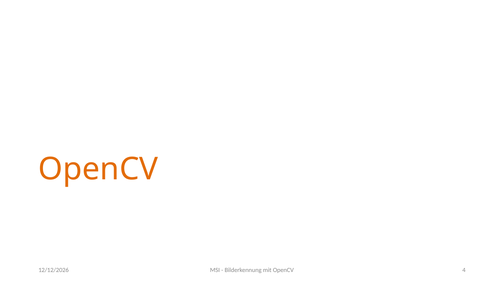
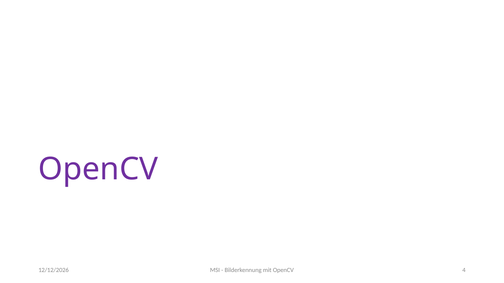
OpenCV at (98, 169) colour: orange -> purple
